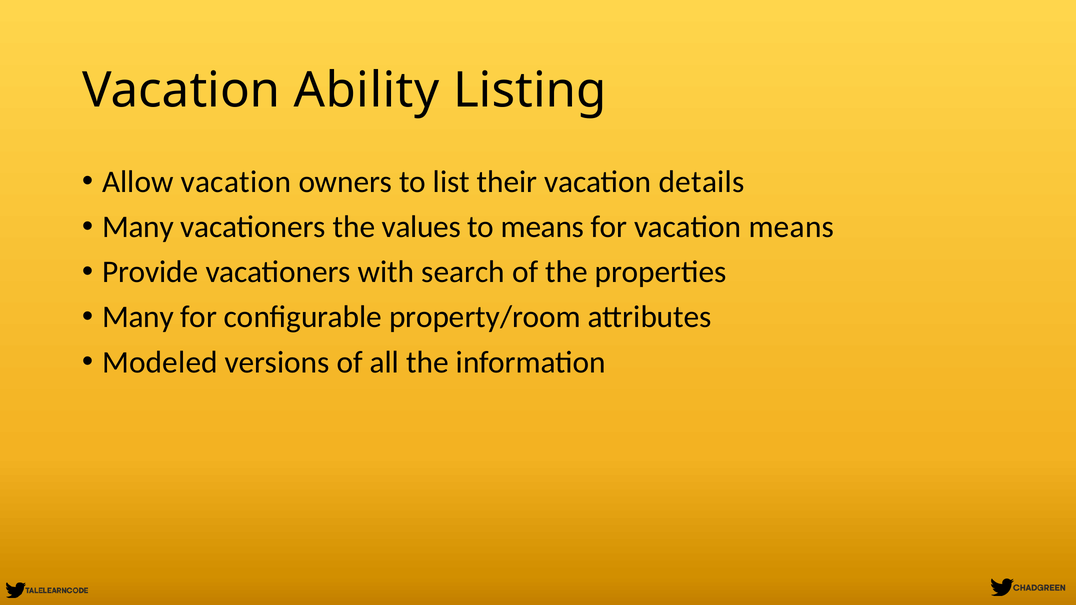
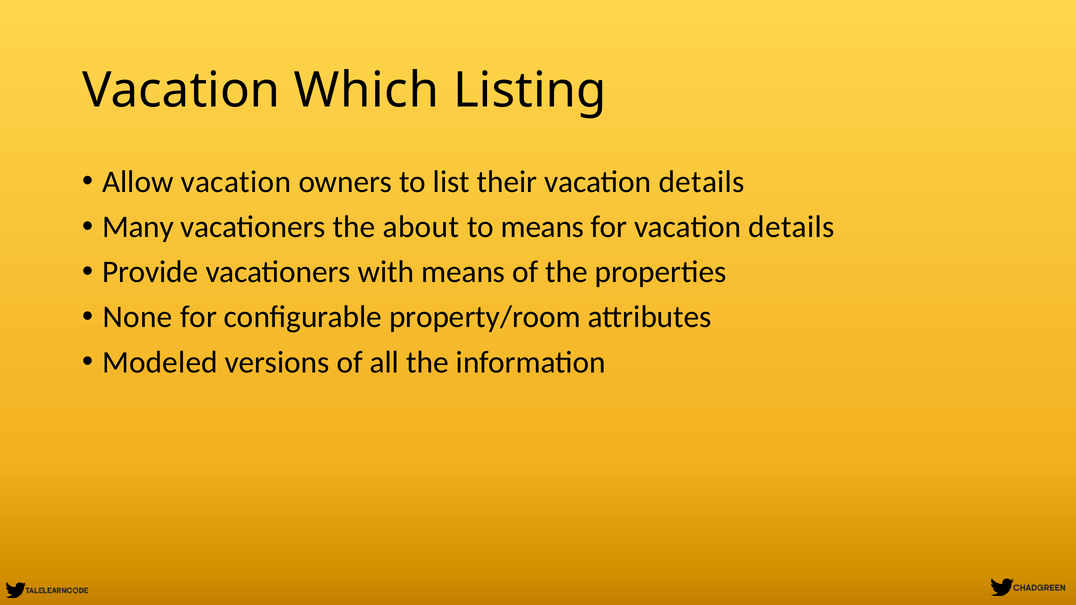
Ability: Ability -> Which
values: values -> about
for vacation means: means -> details
with search: search -> means
Many at (138, 317): Many -> None
